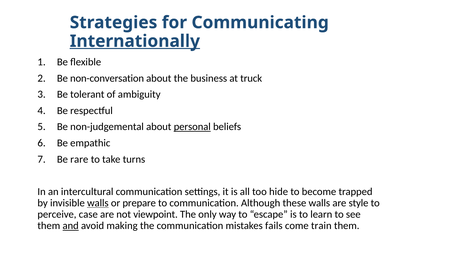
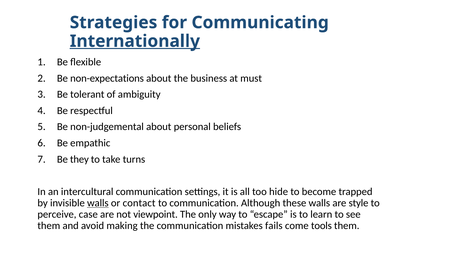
non-conversation: non-conversation -> non-expectations
truck: truck -> must
personal underline: present -> none
rare: rare -> they
prepare: prepare -> contact
and underline: present -> none
train: train -> tools
